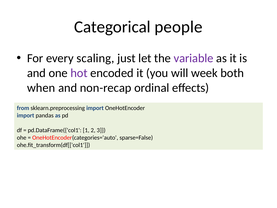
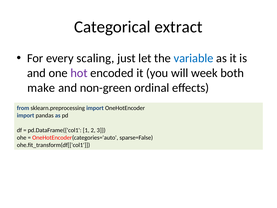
people: people -> extract
variable colour: purple -> blue
when: when -> make
non-recap: non-recap -> non-green
